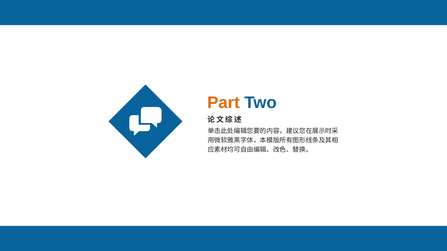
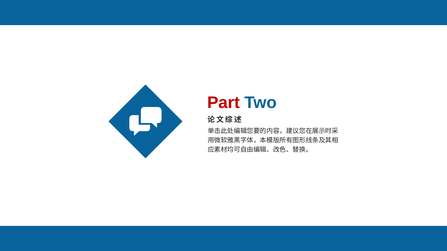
Part colour: orange -> red
